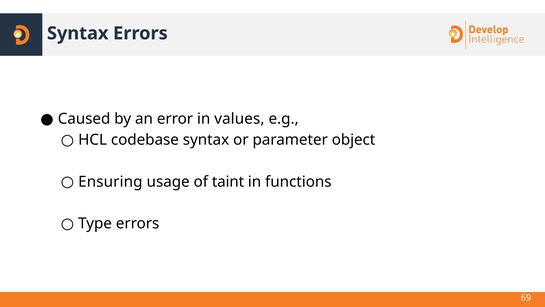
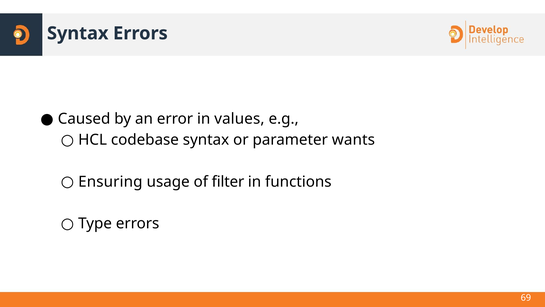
object: object -> wants
taint: taint -> filter
